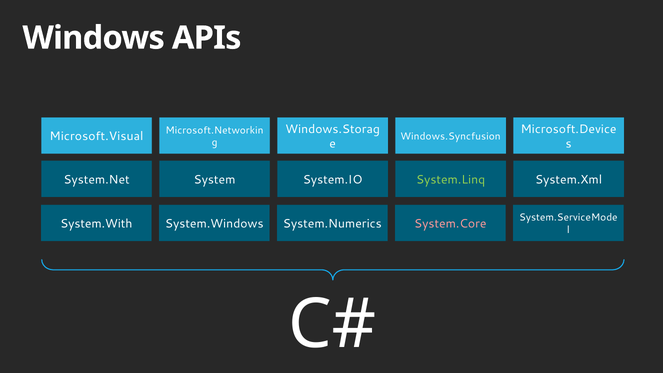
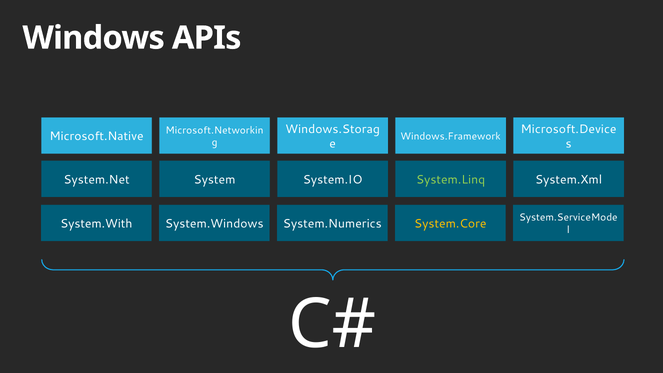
Microsoft.Visual: Microsoft.Visual -> Microsoft.Native
Windows.Syncfusion: Windows.Syncfusion -> Windows.Framework
System.Core colour: pink -> yellow
